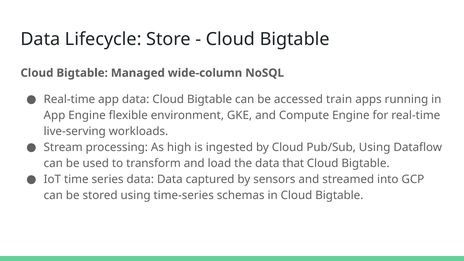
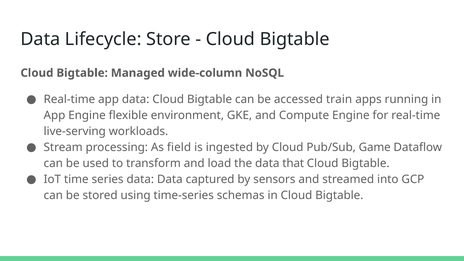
high: high -> field
Pub/Sub Using: Using -> Game
